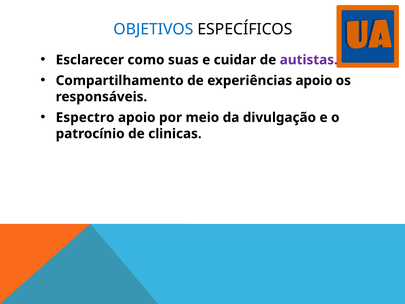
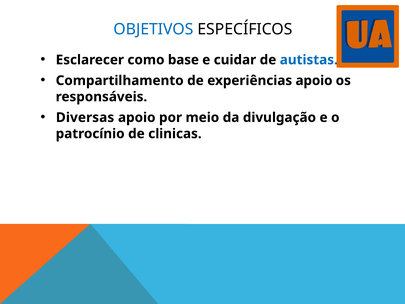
suas: suas -> base
autistas colour: purple -> blue
Espectro: Espectro -> Diversas
